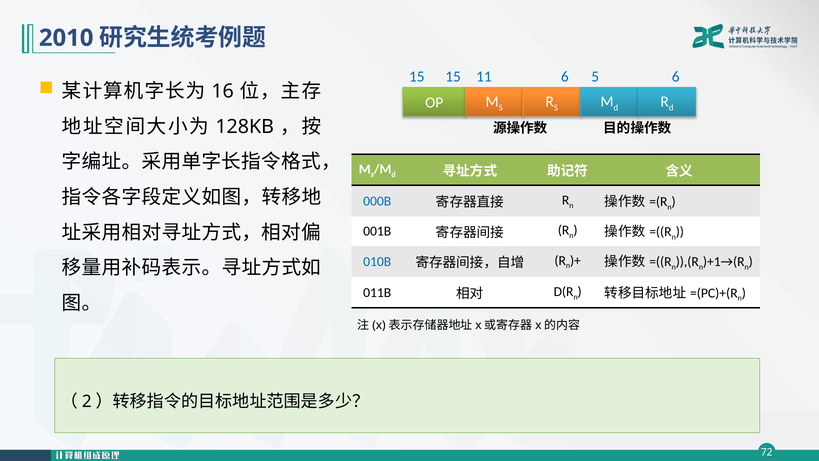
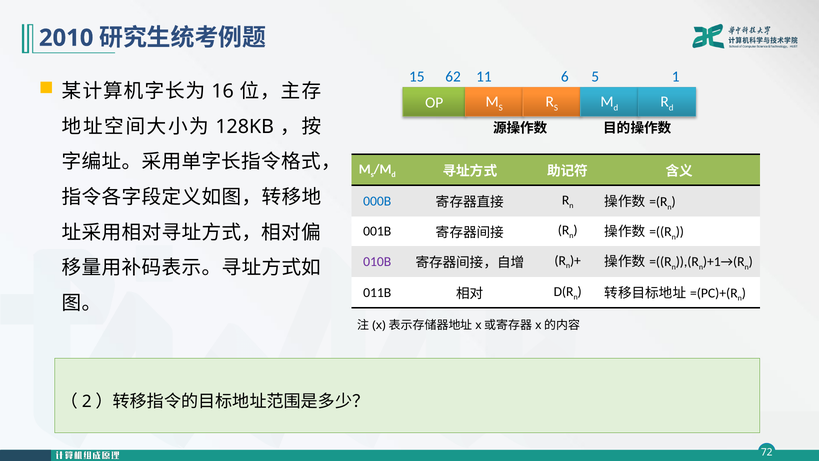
15 15: 15 -> 62
5 6: 6 -> 1
010B colour: blue -> purple
